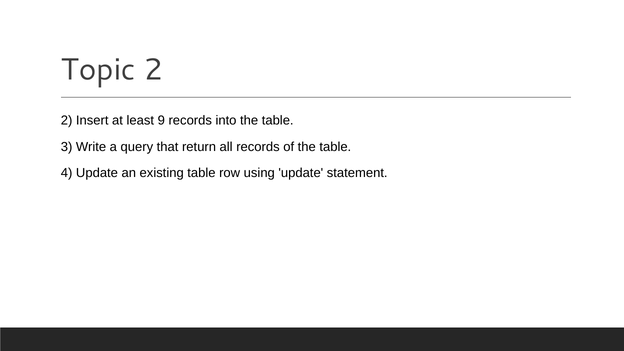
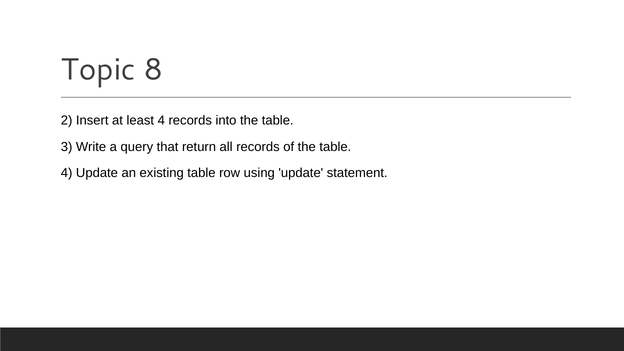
Topic 2: 2 -> 8
least 9: 9 -> 4
